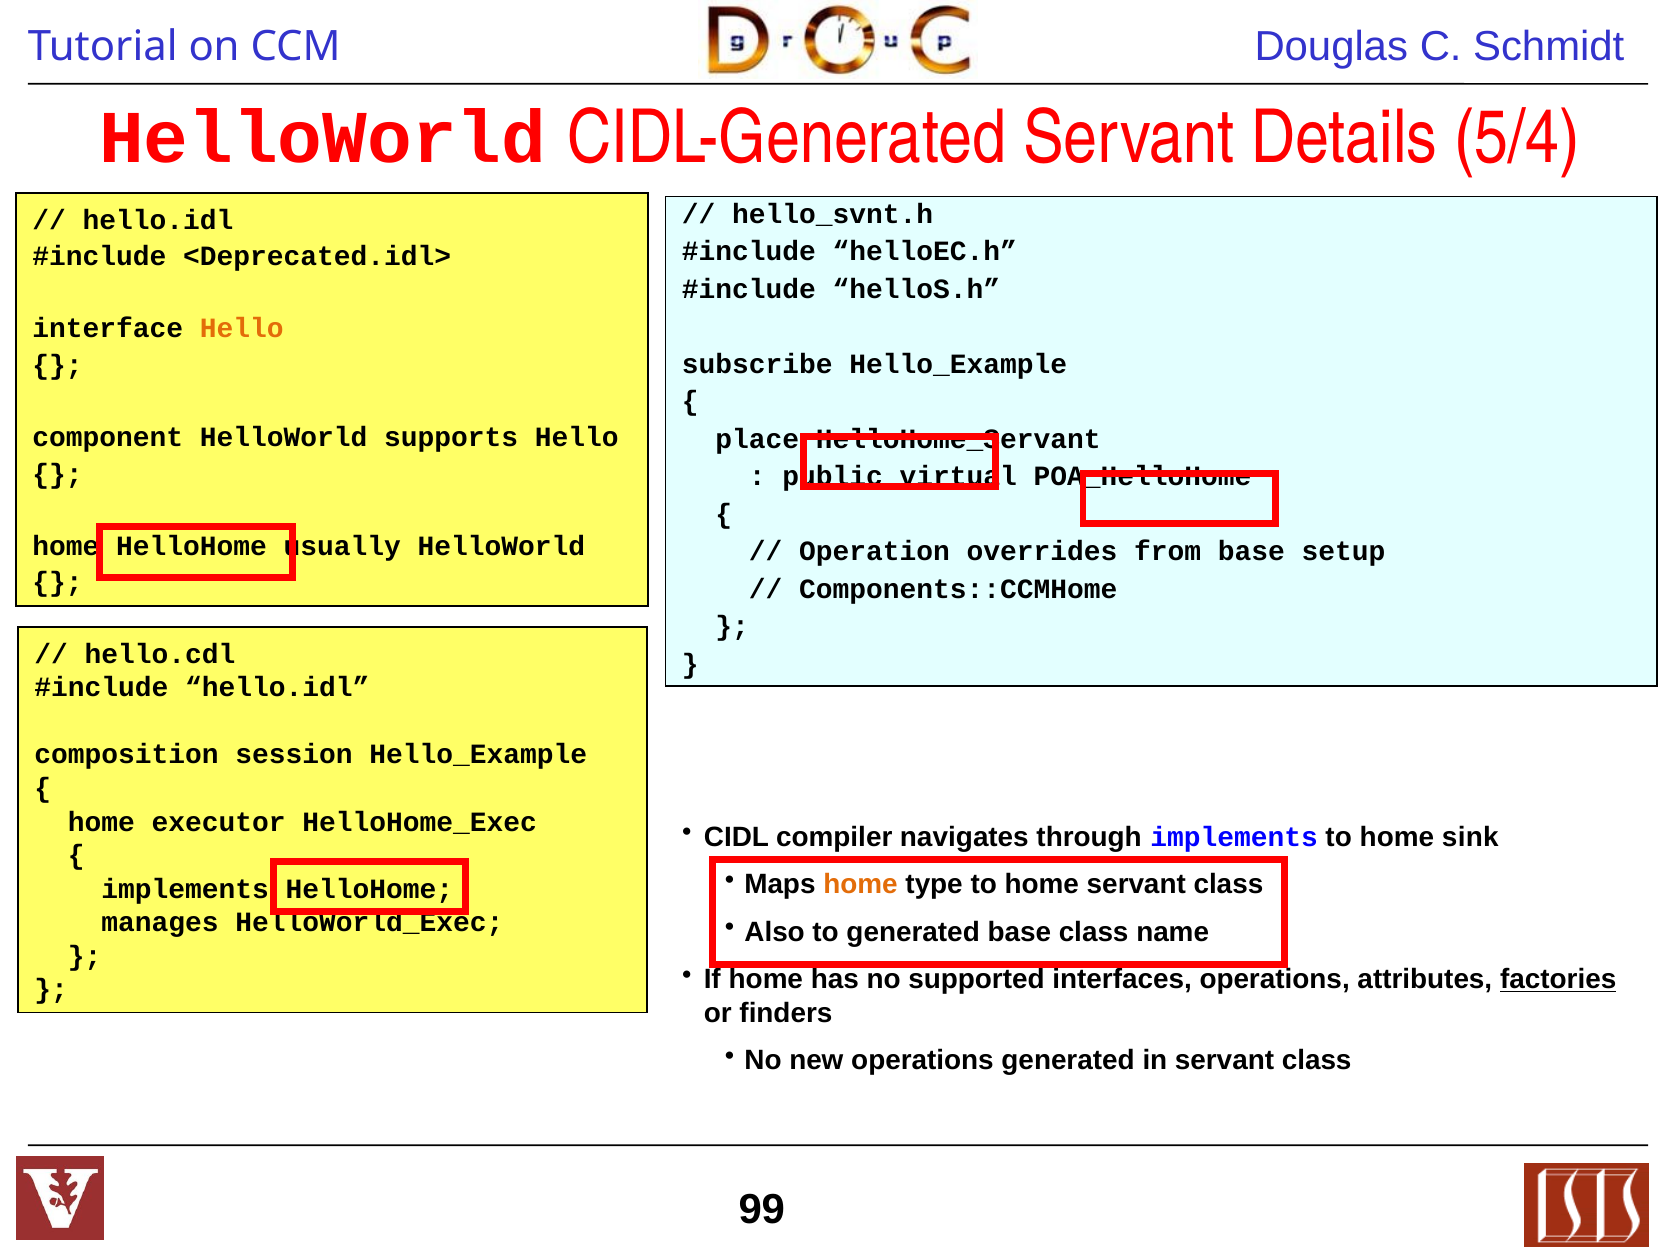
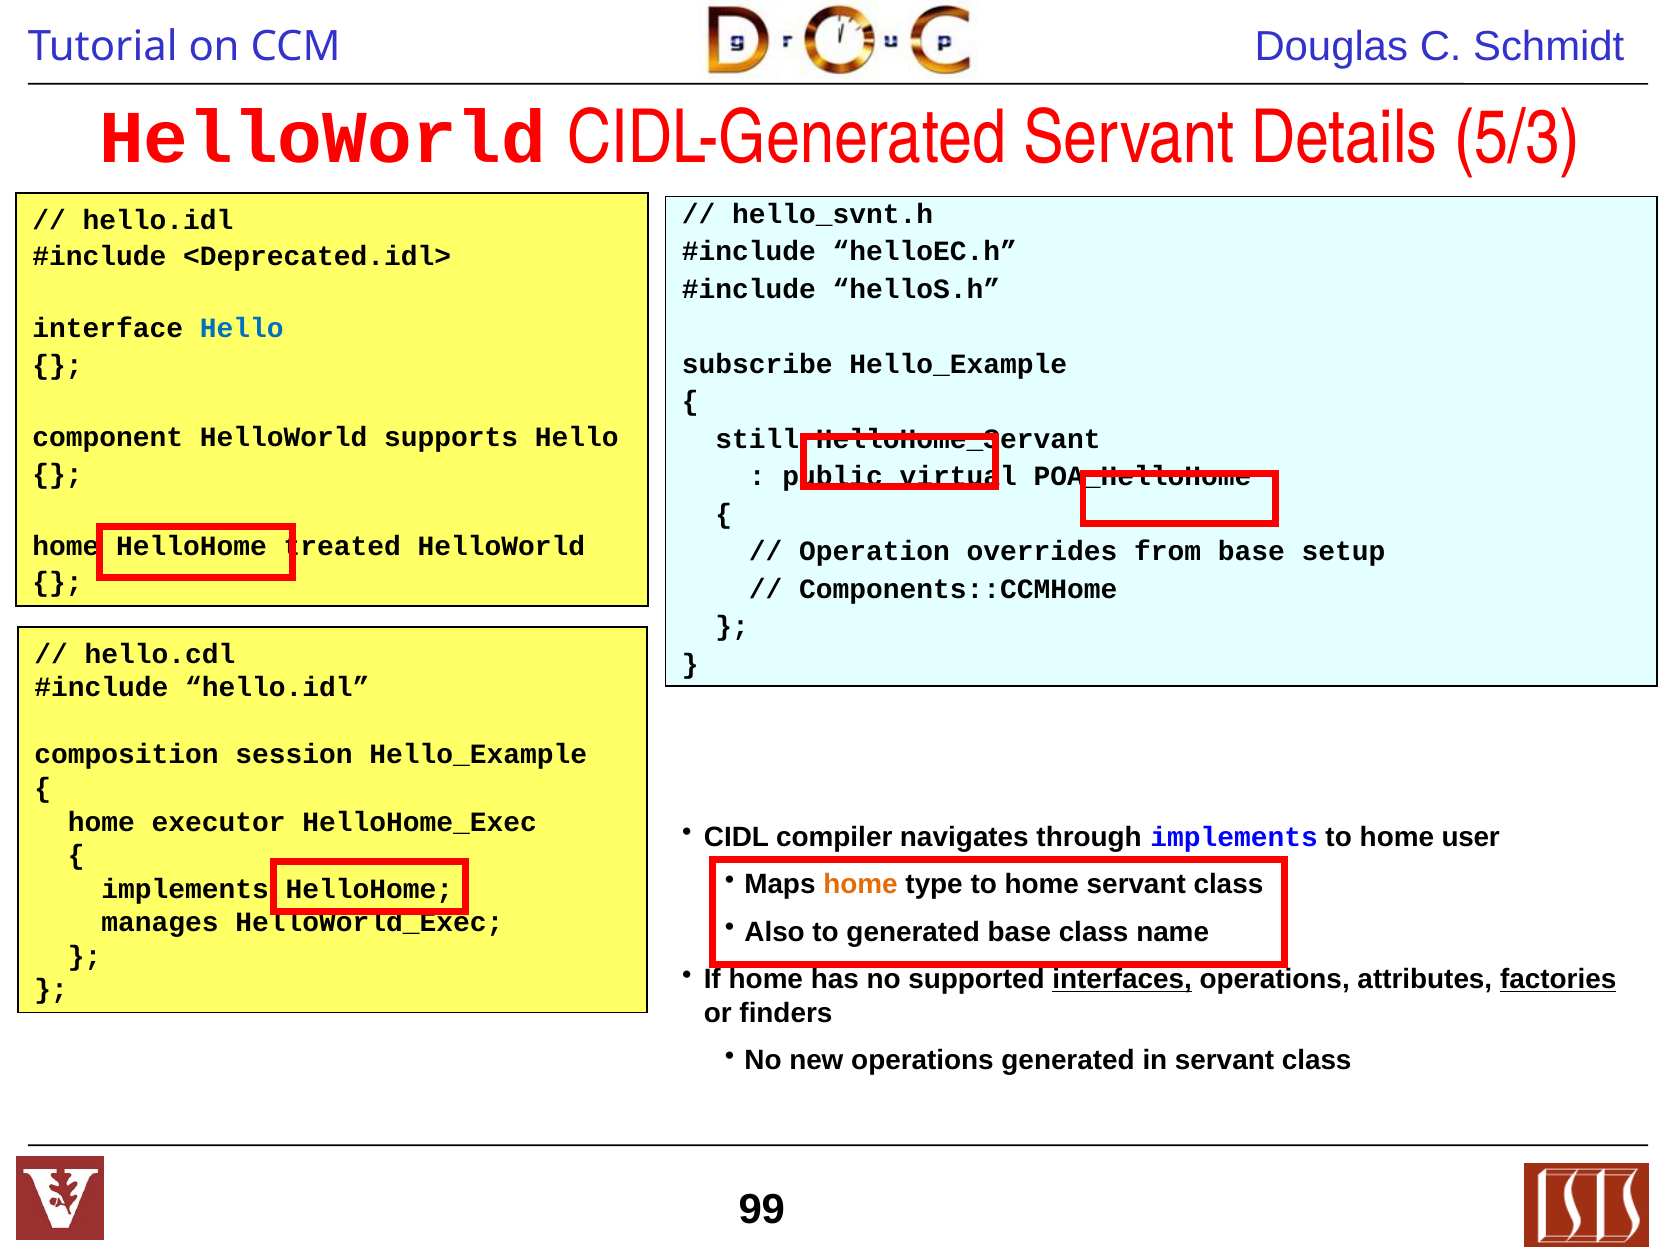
5/4: 5/4 -> 5/3
Hello at (242, 329) colour: orange -> blue
place: place -> still
usually: usually -> treated
sink: sink -> user
interfaces underline: none -> present
